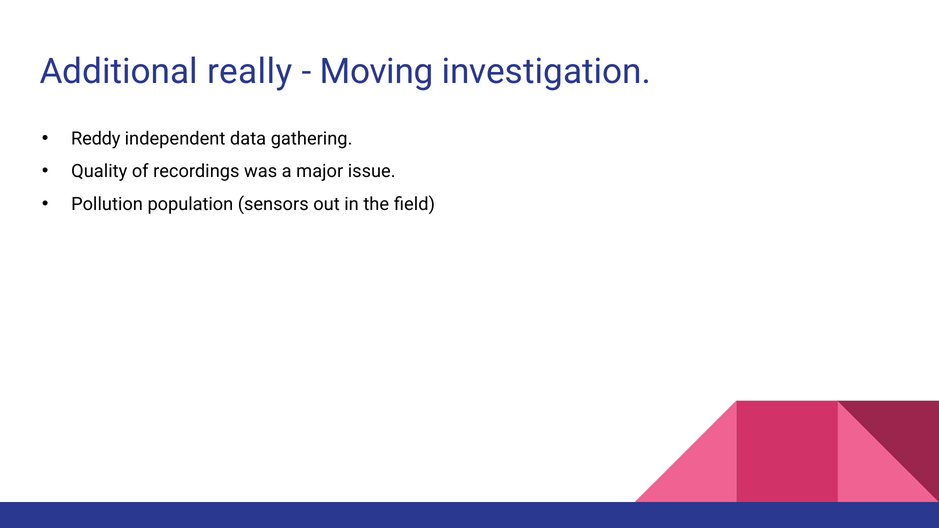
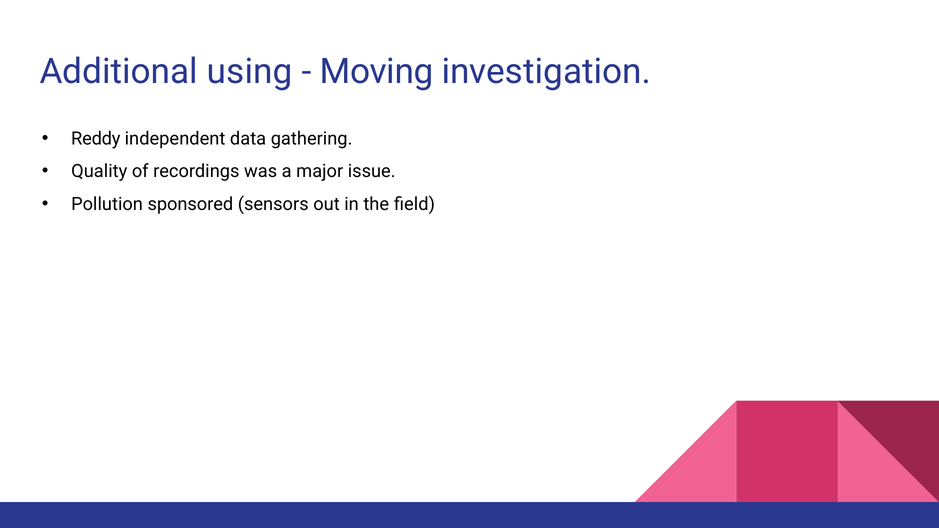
really: really -> using
population: population -> sponsored
